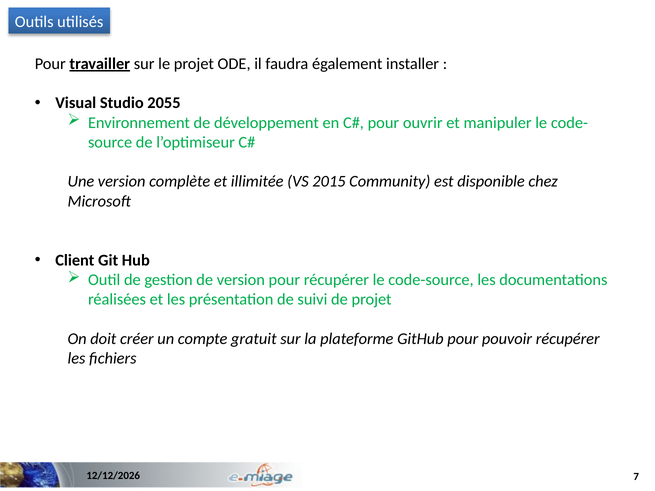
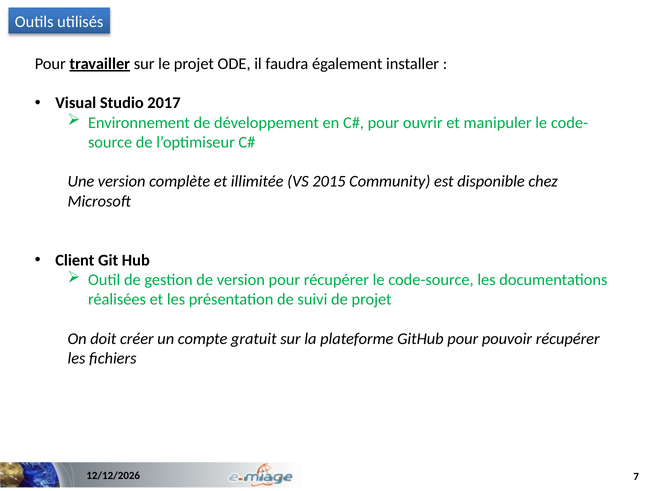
2055: 2055 -> 2017
